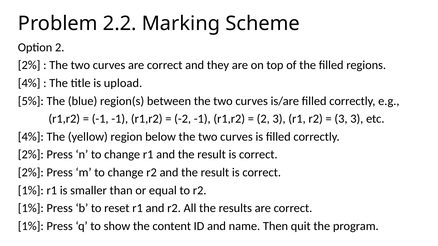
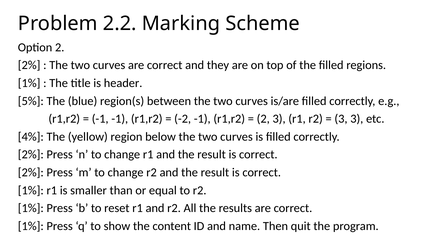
4% at (29, 83): 4% -> 1%
upload: upload -> header
